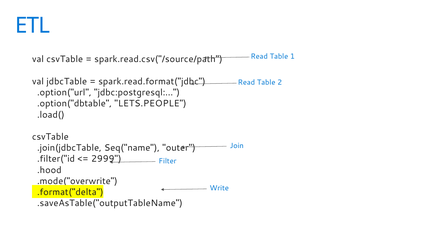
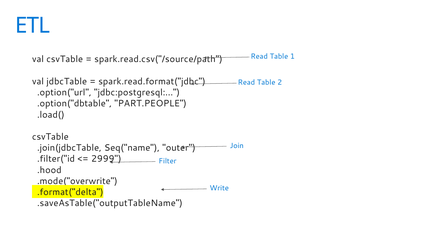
LETS.PEOPLE: LETS.PEOPLE -> PART.PEOPLE
